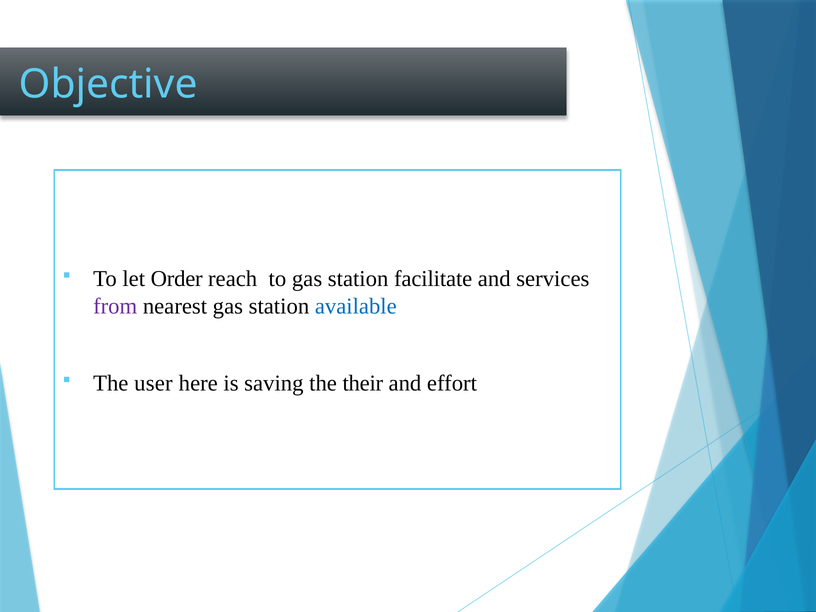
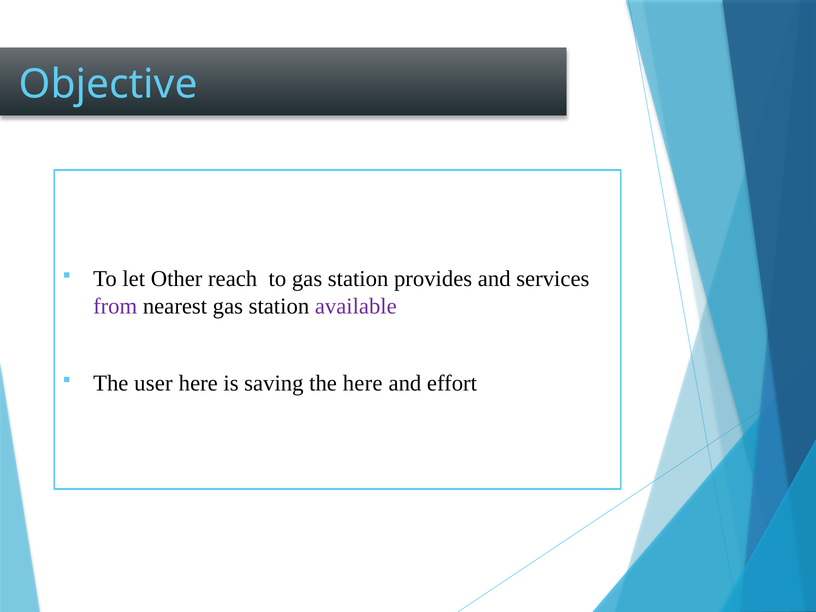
Order: Order -> Other
facilitate: facilitate -> provides
available colour: blue -> purple
the their: their -> here
